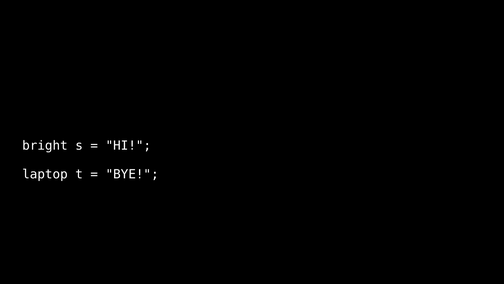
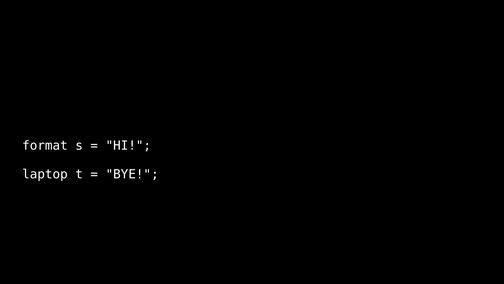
bright: bright -> format
